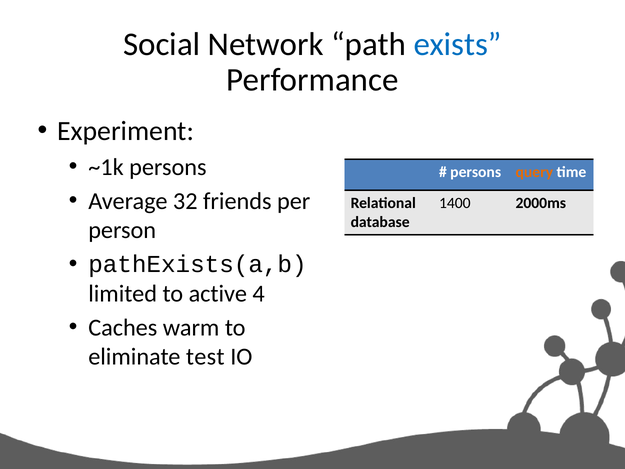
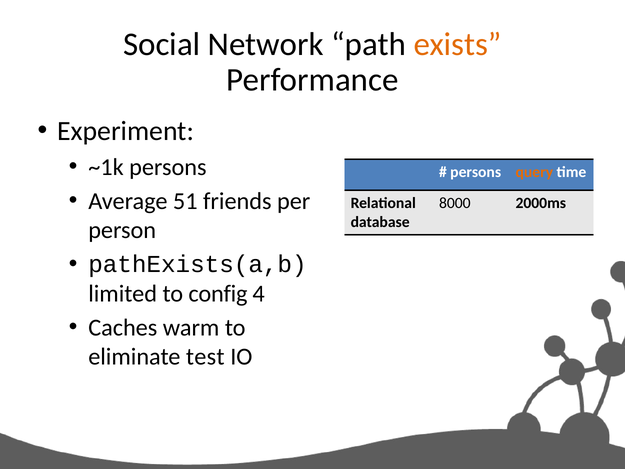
exists colour: blue -> orange
32: 32 -> 51
1400: 1400 -> 8000
active: active -> config
